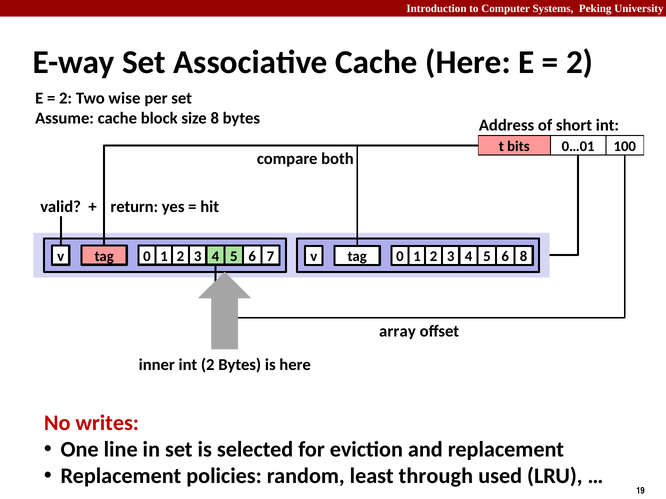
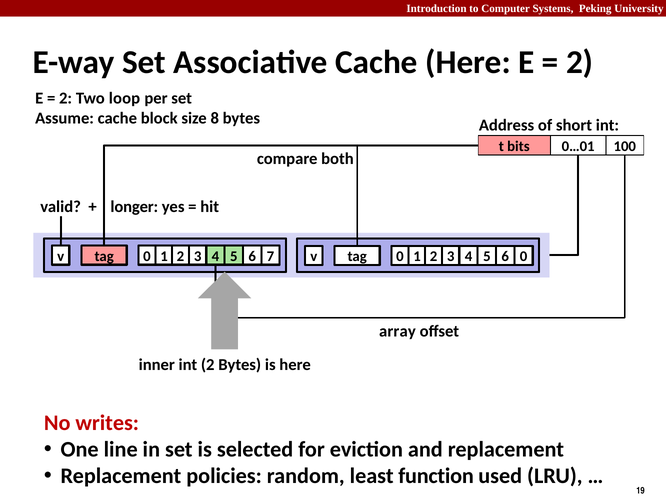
wise: wise -> loop
return: return -> longer
2 8: 8 -> 0
through: through -> function
